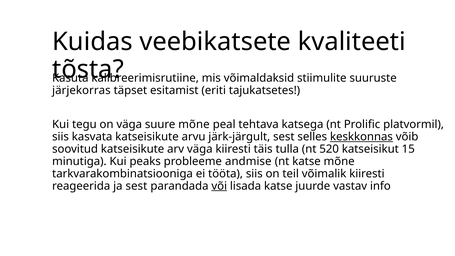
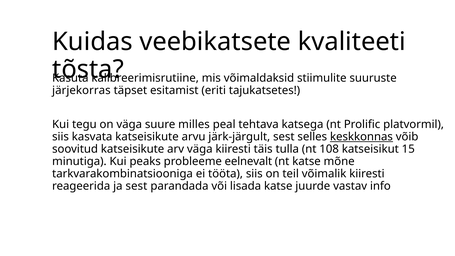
suure mõne: mõne -> milles
520: 520 -> 108
andmise: andmise -> eelnevalt
või underline: present -> none
